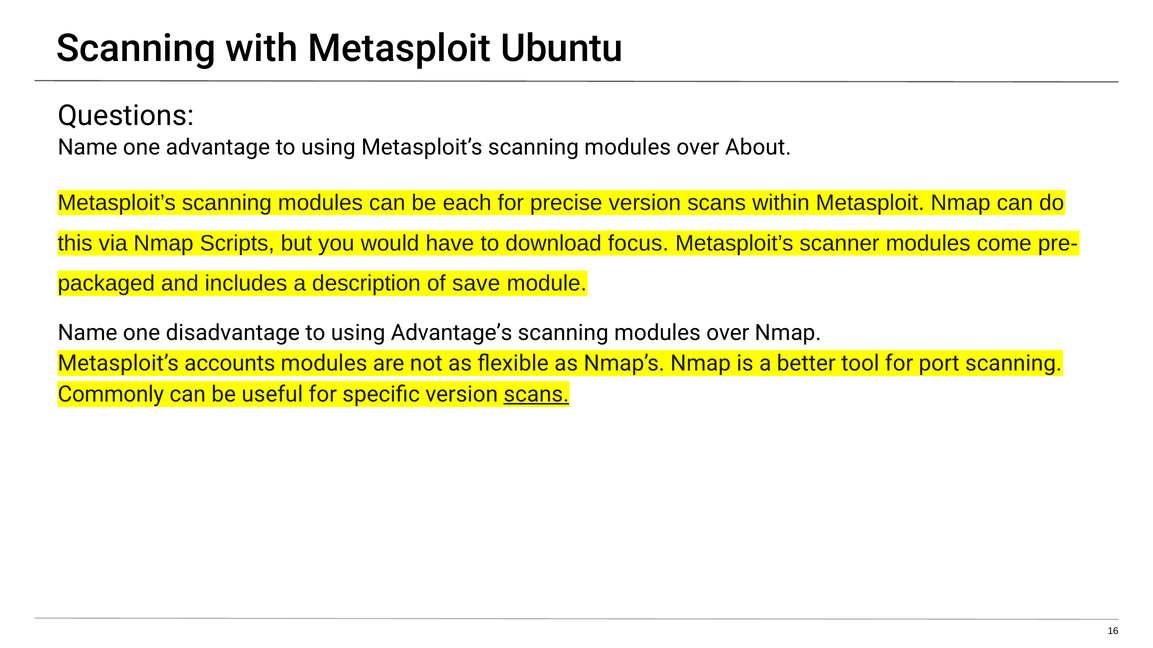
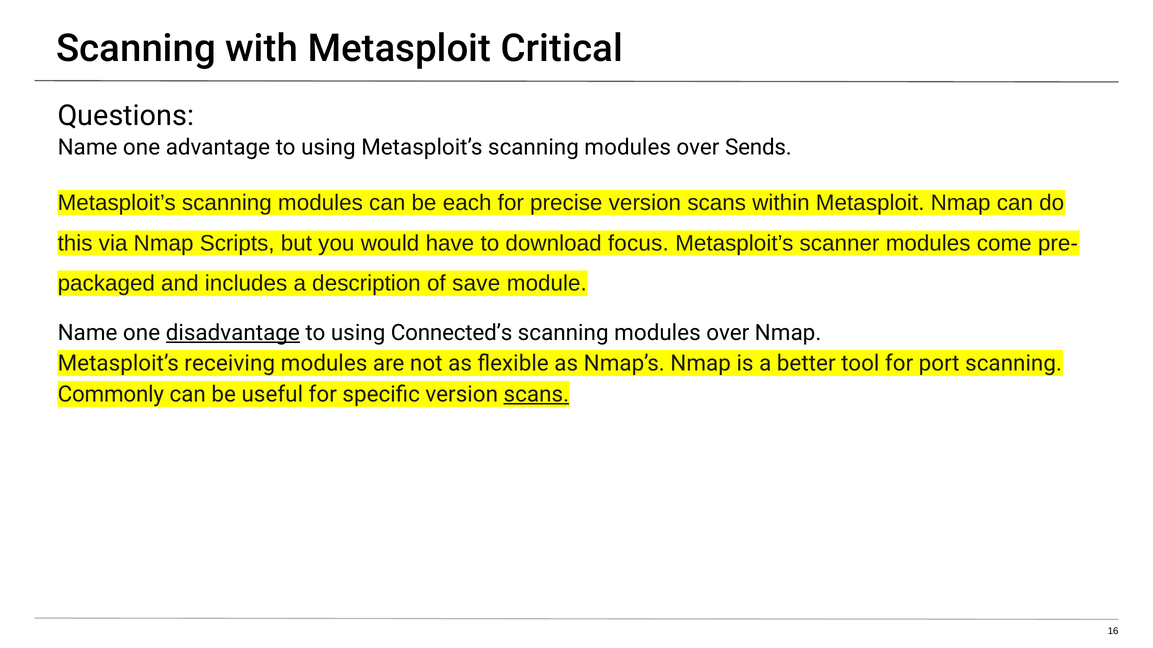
Ubuntu: Ubuntu -> Critical
About: About -> Sends
disadvantage underline: none -> present
Advantage’s: Advantage’s -> Connected’s
accounts: accounts -> receiving
